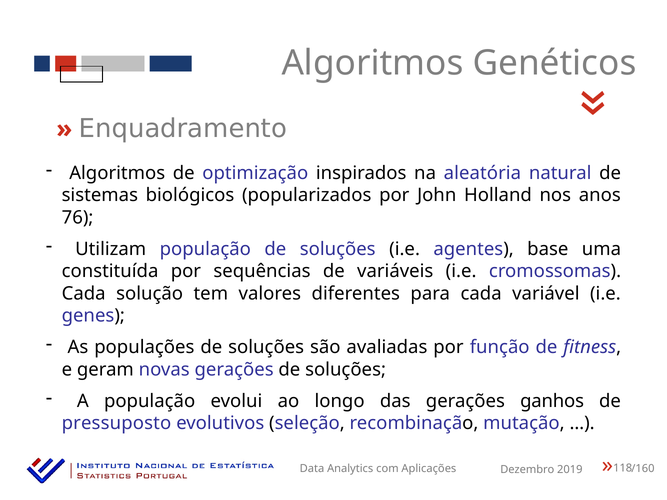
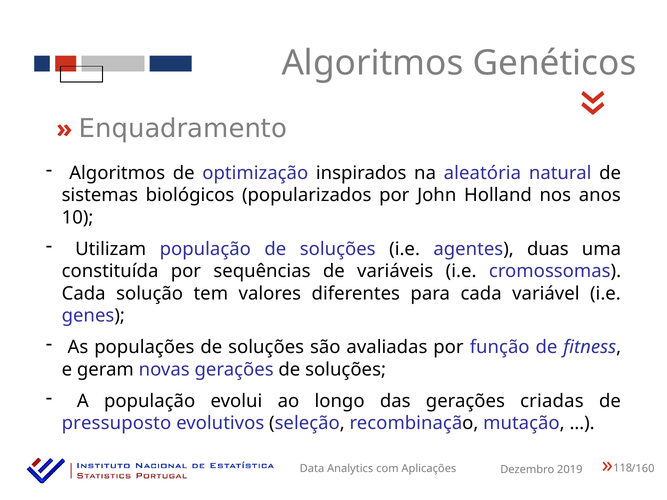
76: 76 -> 10
base: base -> duas
ganhos: ganhos -> criadas
